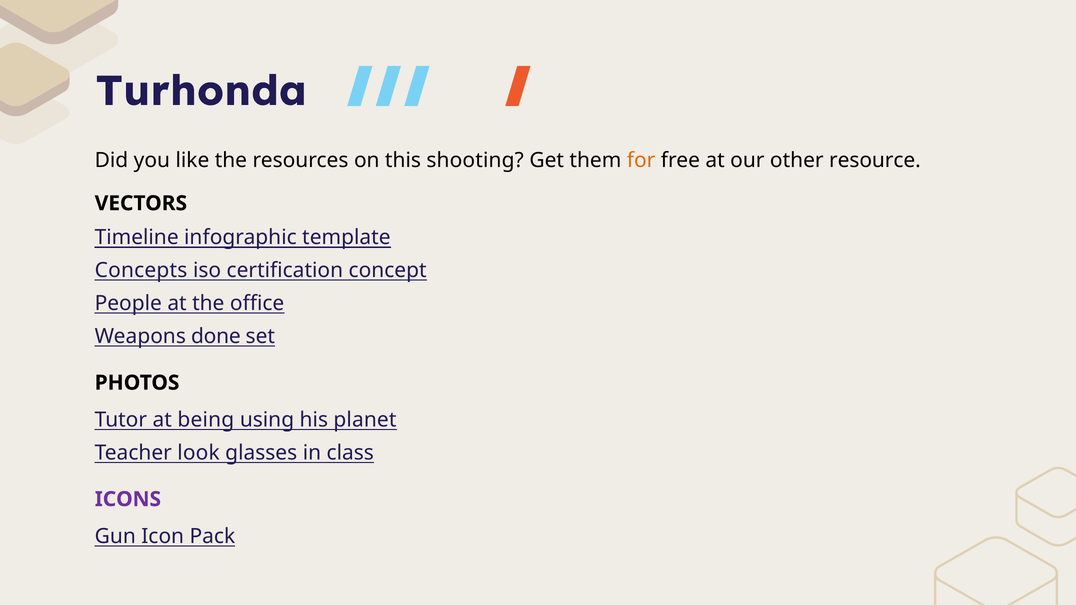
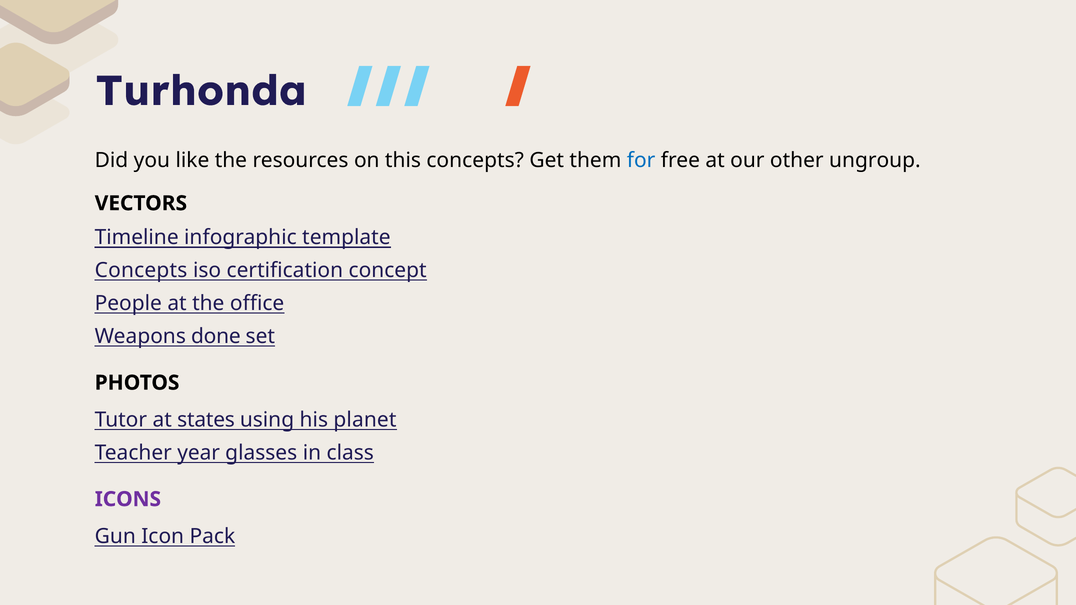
this shooting: shooting -> concepts
for colour: orange -> blue
resource: resource -> ungroup
being: being -> states
look: look -> year
